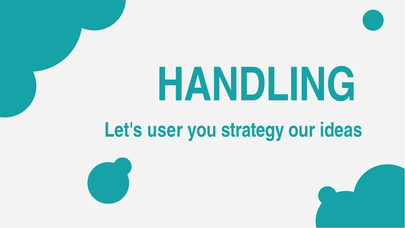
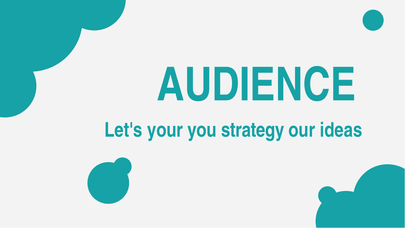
HANDLING: HANDLING -> AUDIENCE
user: user -> your
